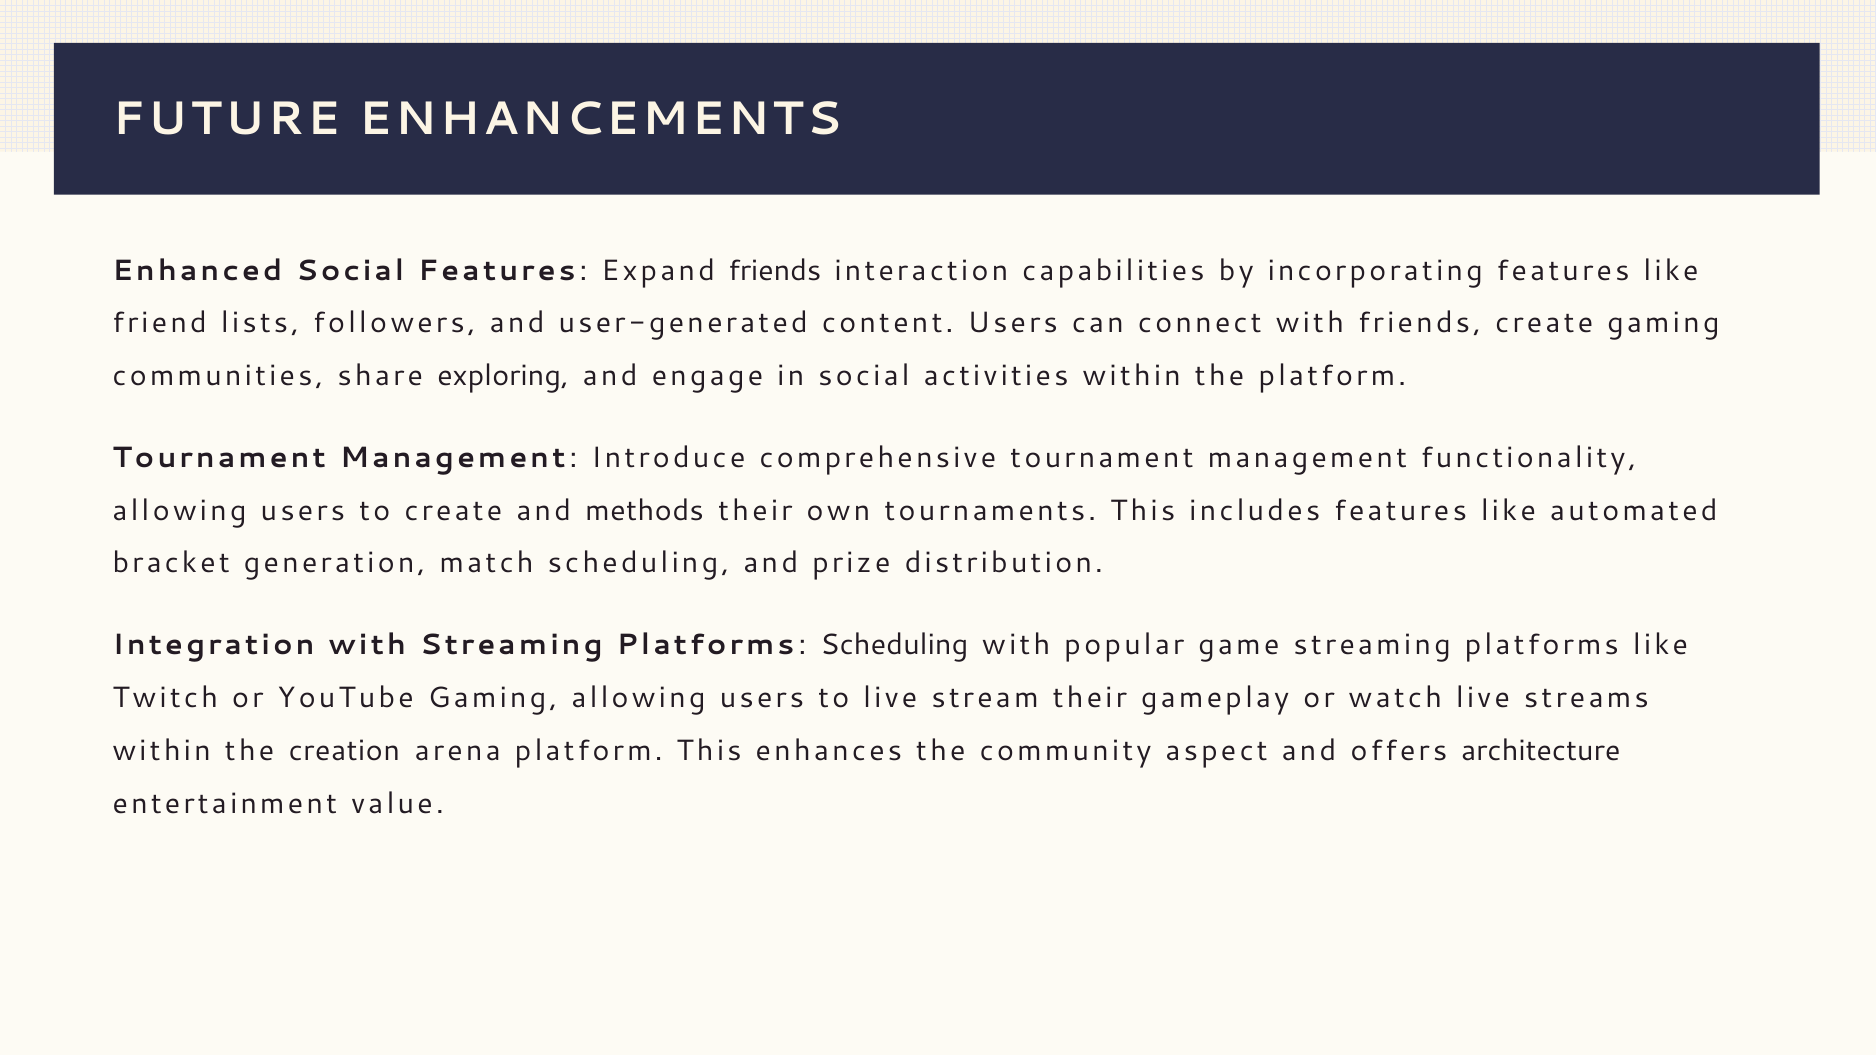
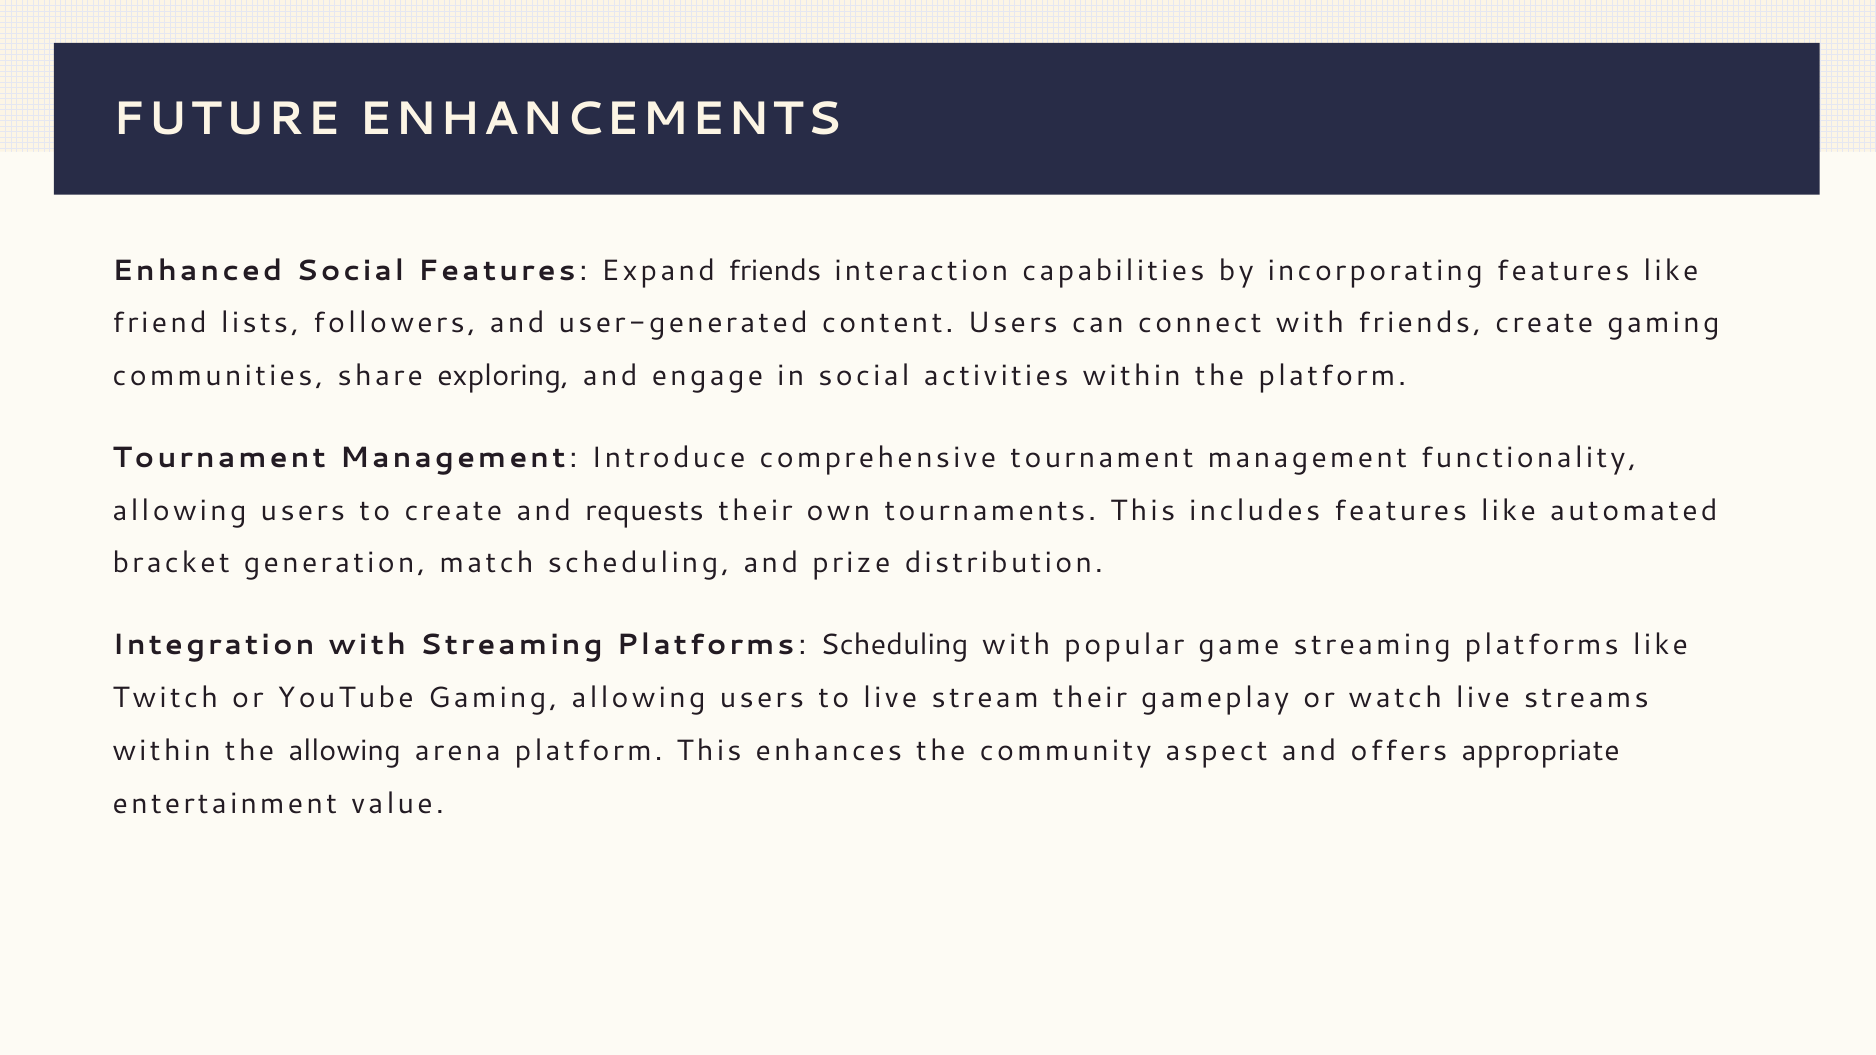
methods: methods -> requests
the creation: creation -> allowing
architecture: architecture -> appropriate
